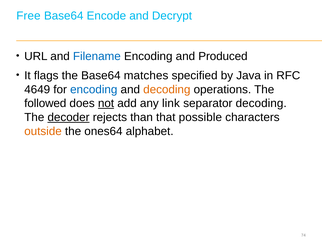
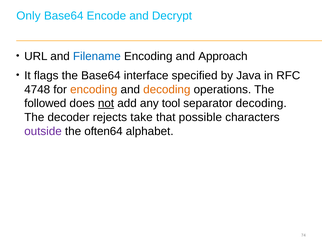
Free: Free -> Only
Produced: Produced -> Approach
matches: matches -> interface
4649: 4649 -> 4748
encoding at (94, 90) colour: blue -> orange
link: link -> tool
decoder underline: present -> none
than: than -> take
outside colour: orange -> purple
ones64: ones64 -> often64
